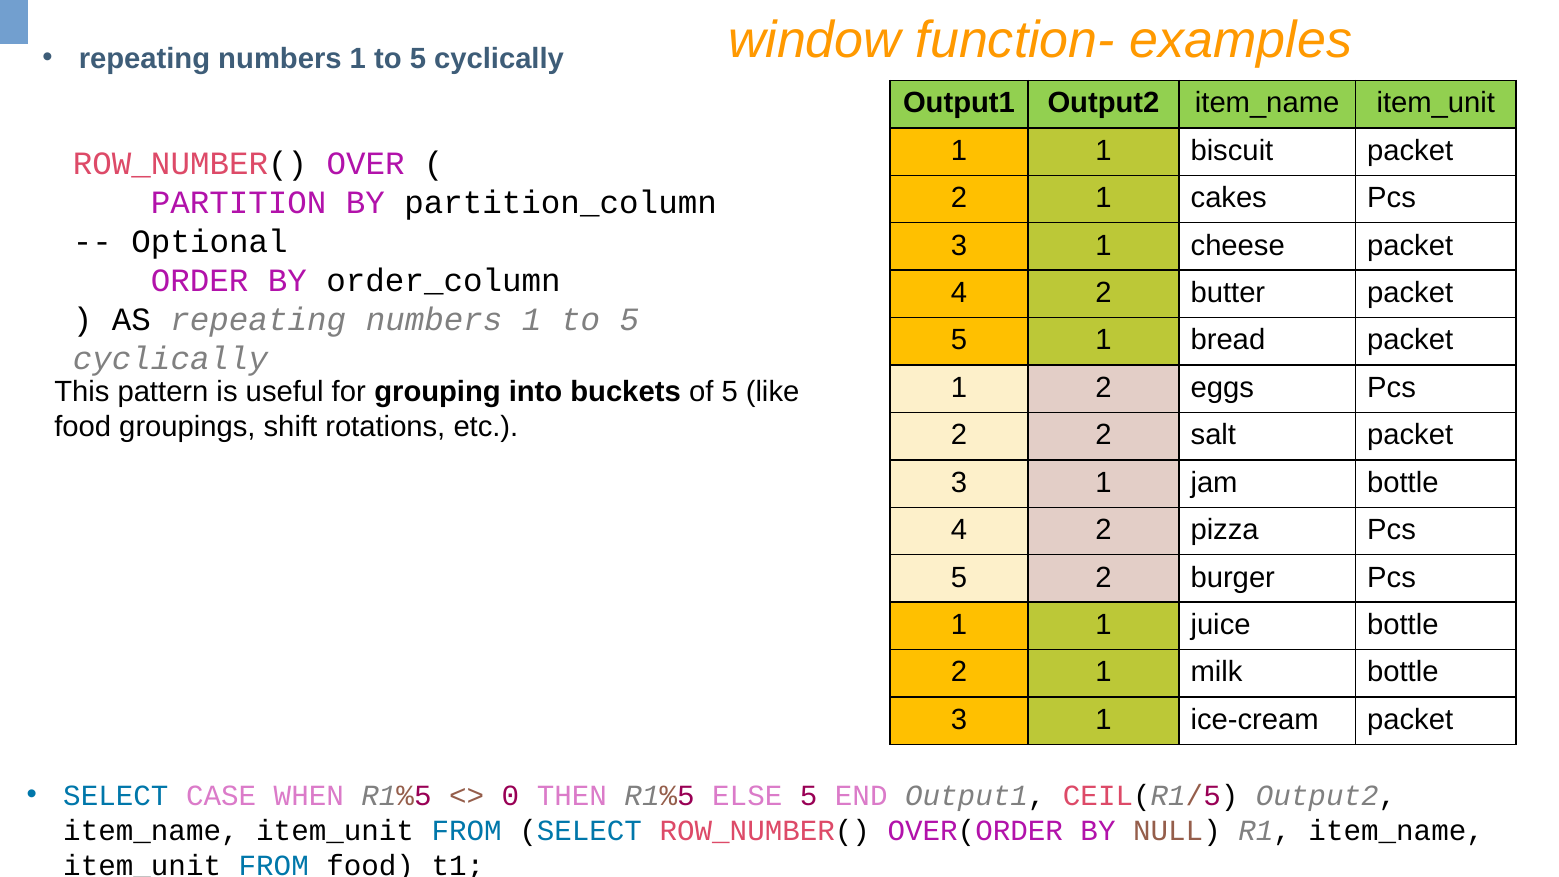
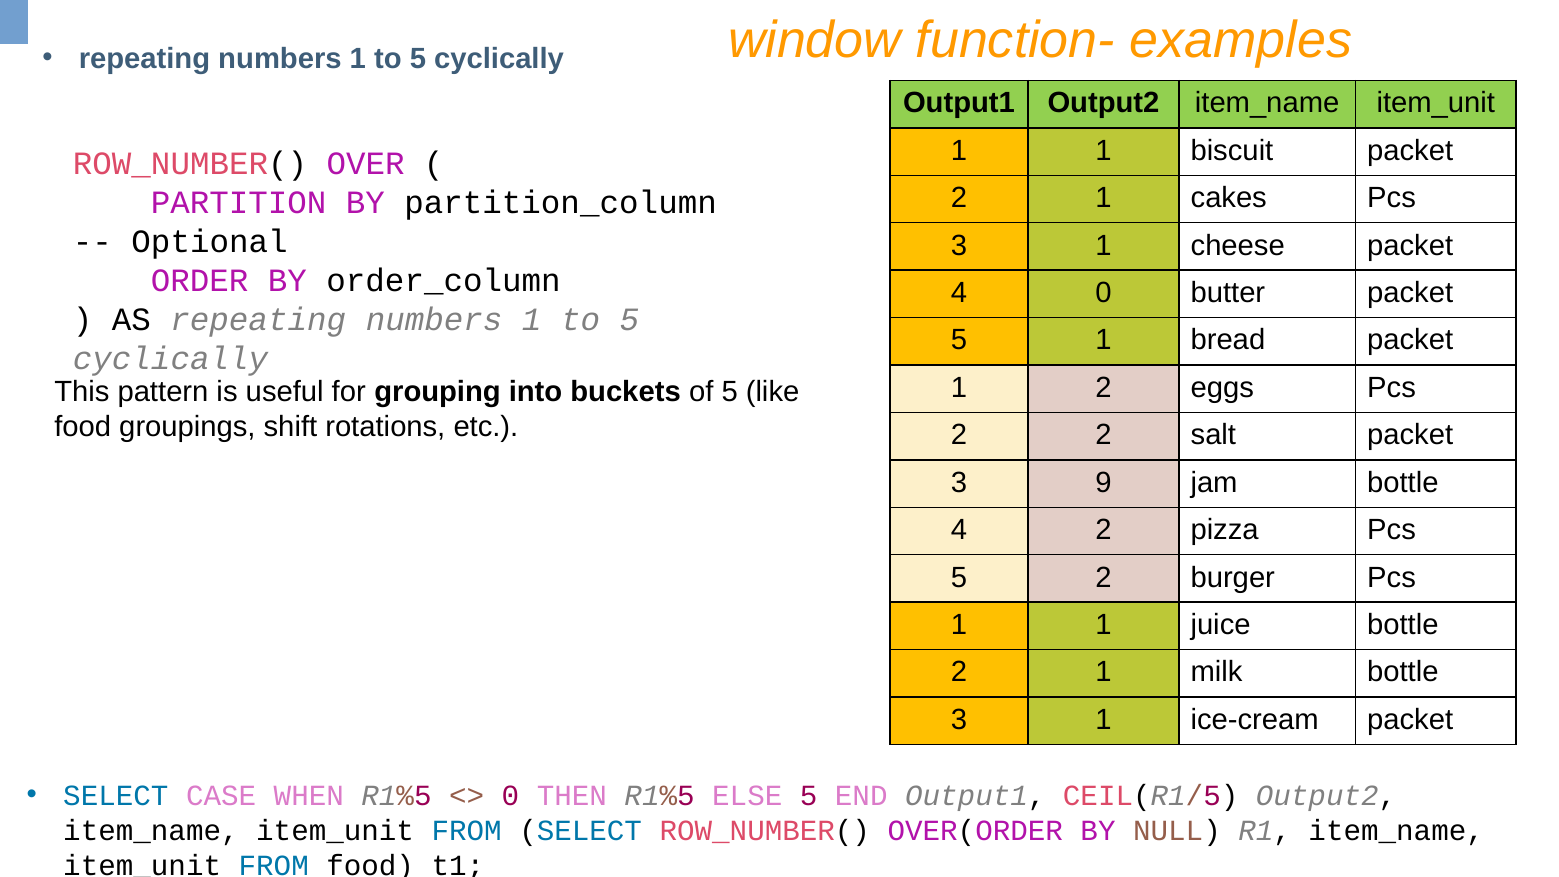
2 at (1104, 293): 2 -> 0
1 at (1104, 483): 1 -> 9
